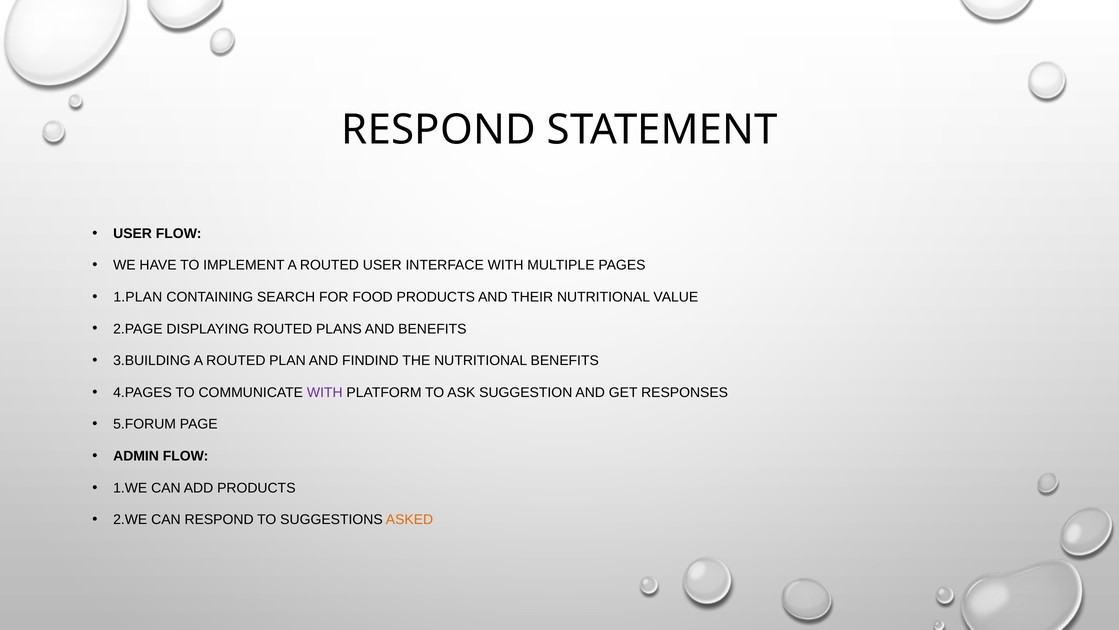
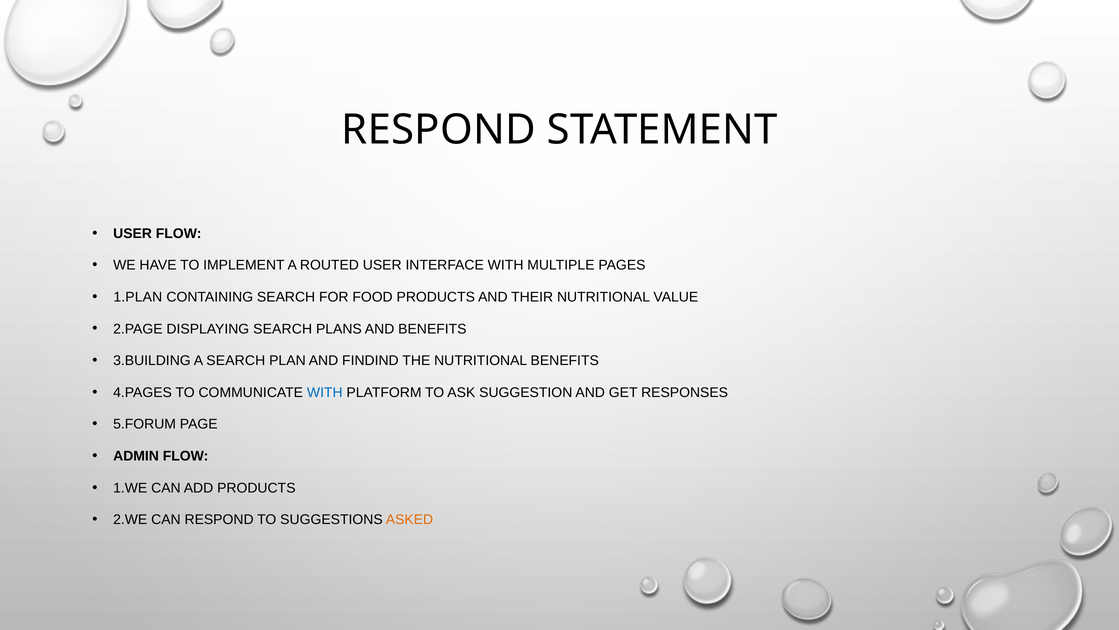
DISPLAYING ROUTED: ROUTED -> SEARCH
3.BUILDING A ROUTED: ROUTED -> SEARCH
WITH at (325, 392) colour: purple -> blue
